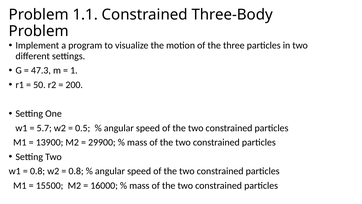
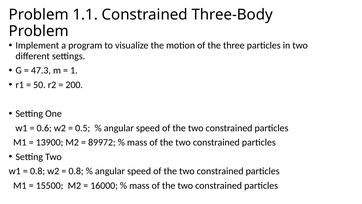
5.7: 5.7 -> 0.6
29900: 29900 -> 89972
